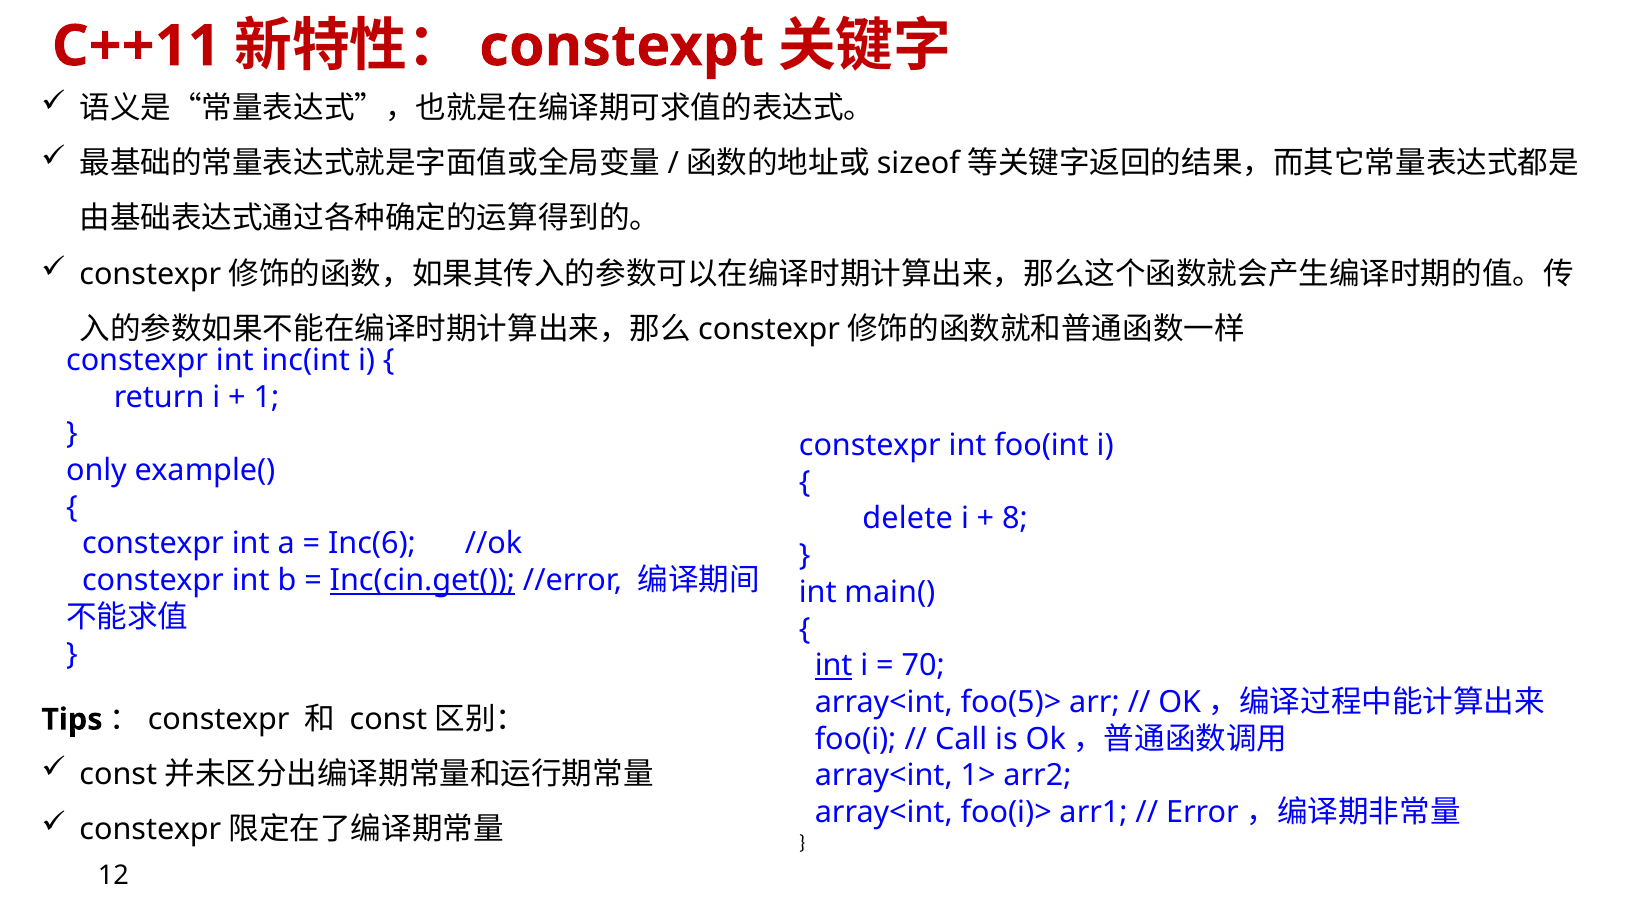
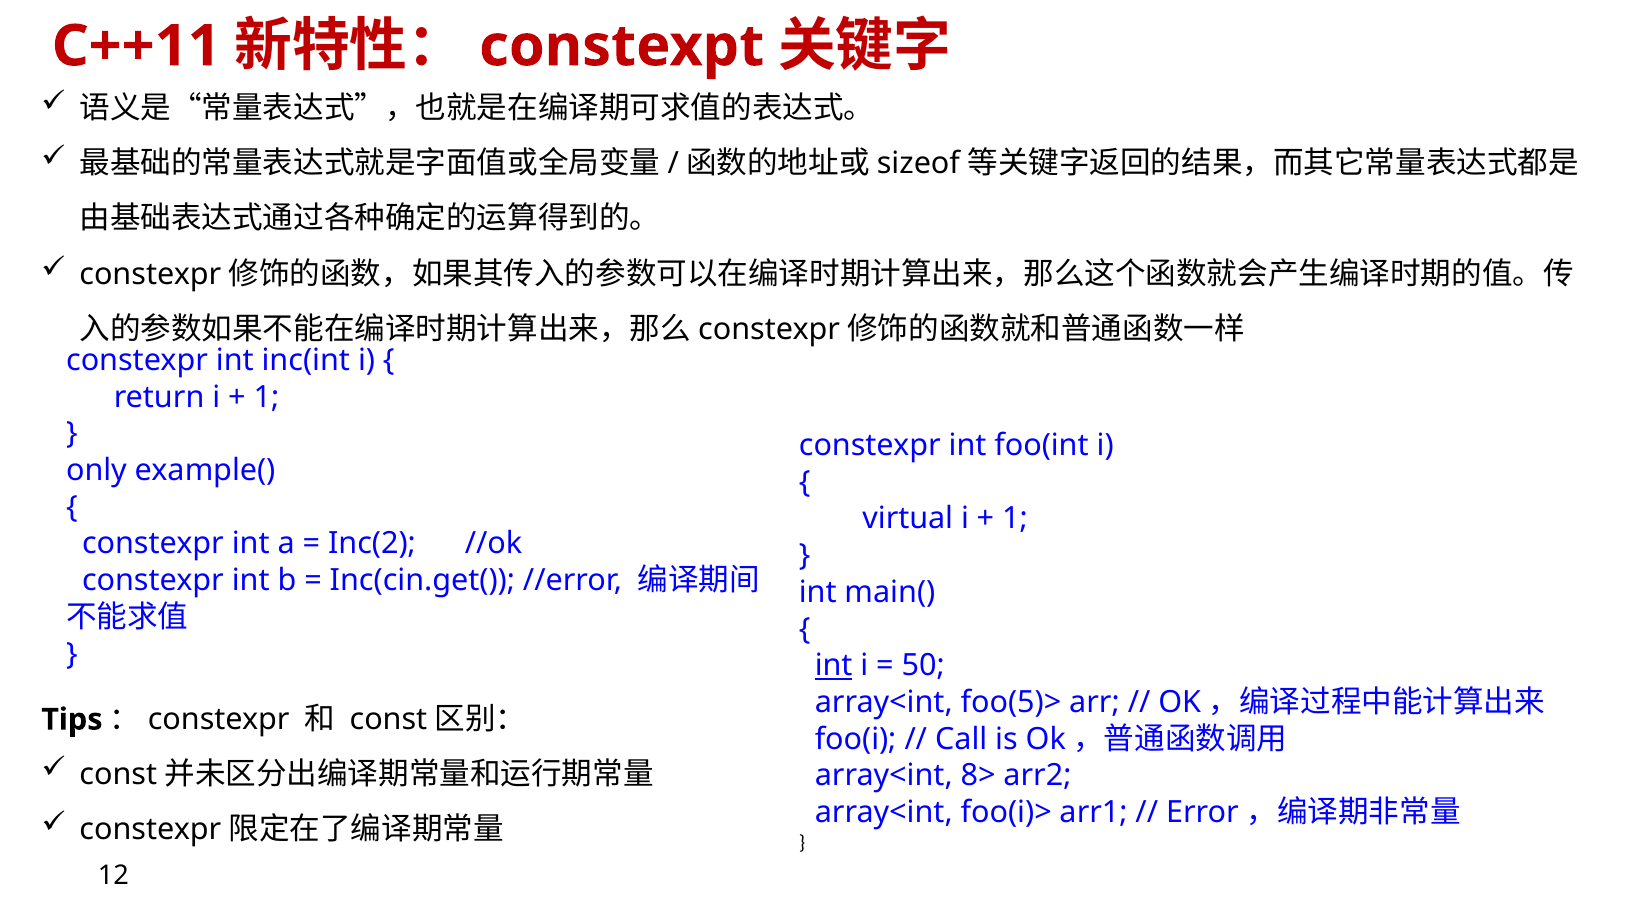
delete: delete -> virtual
8 at (1015, 518): 8 -> 1
Inc(6: Inc(6 -> Inc(2
Inc(cin.get( underline: present -> none
70: 70 -> 50
1>: 1> -> 8>
